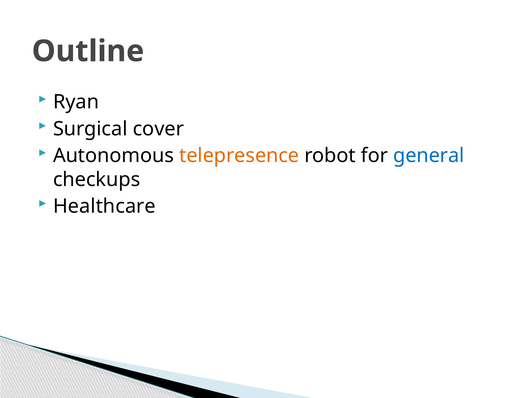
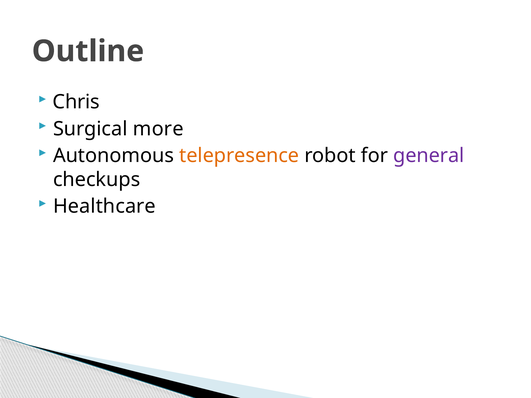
Ryan: Ryan -> Chris
cover: cover -> more
general colour: blue -> purple
